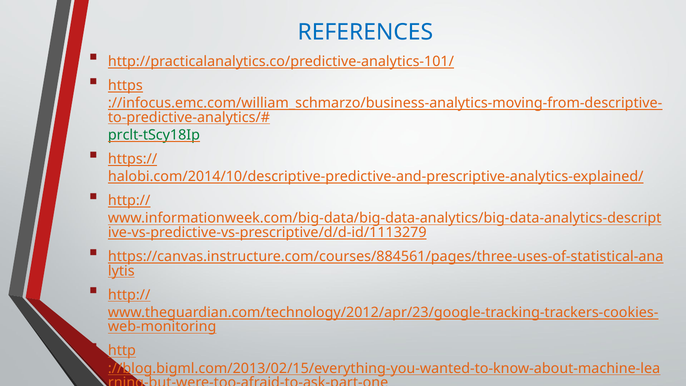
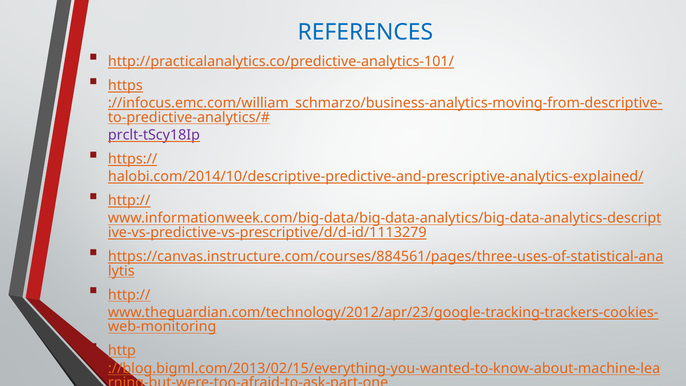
prclt-tScy18Ip colour: green -> purple
